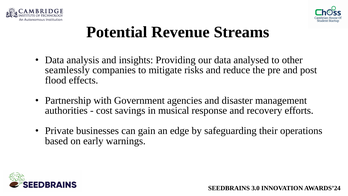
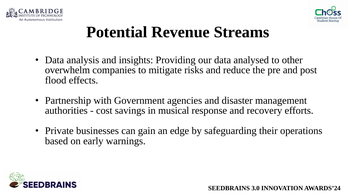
seamlessly: seamlessly -> overwhelm
